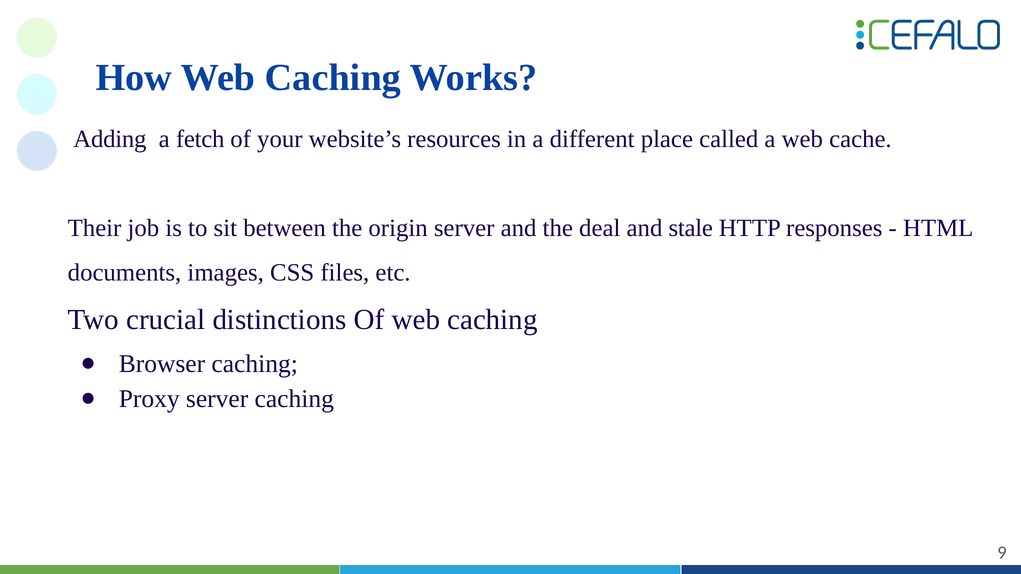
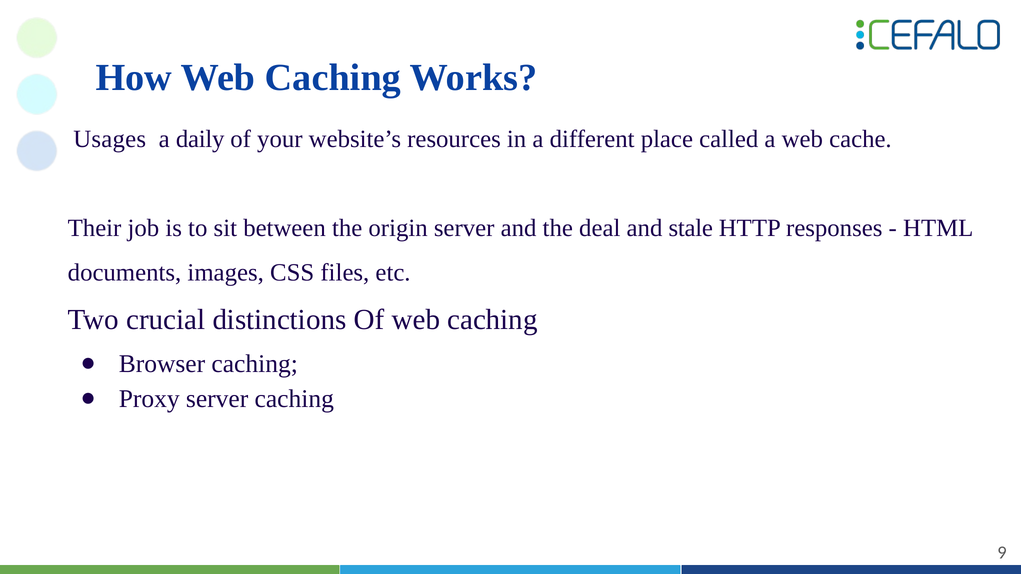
Adding: Adding -> Usages
fetch: fetch -> daily
